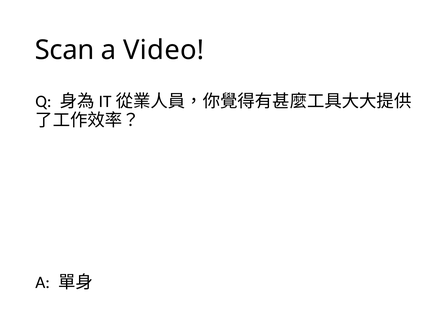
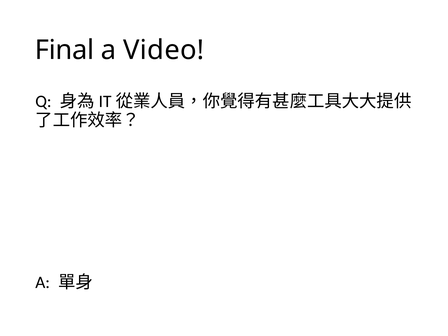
Scan: Scan -> Final
